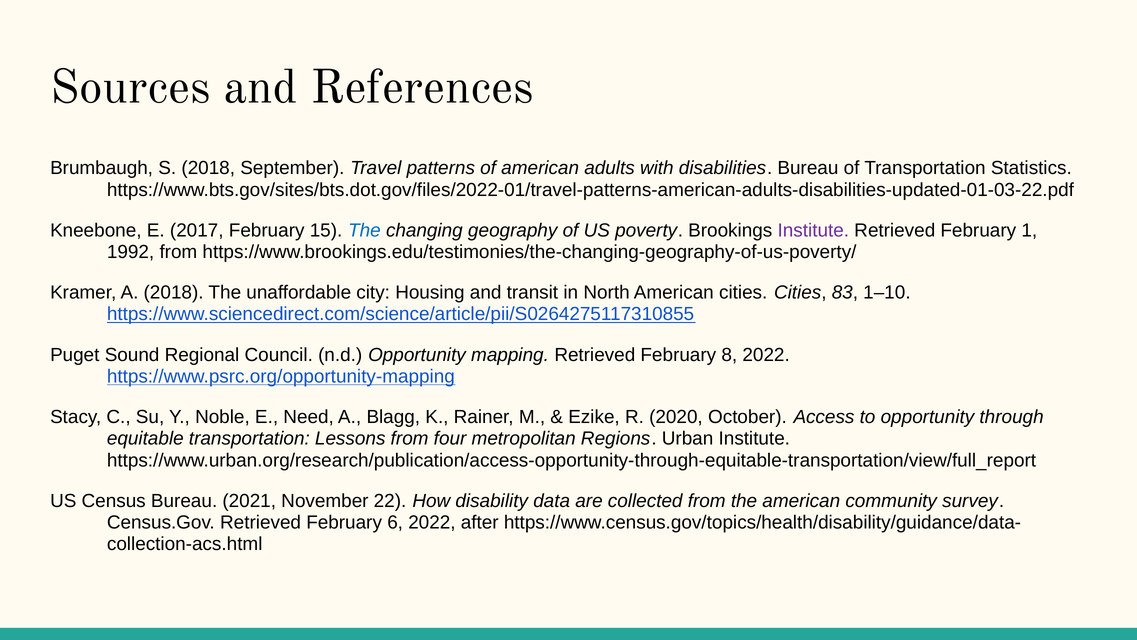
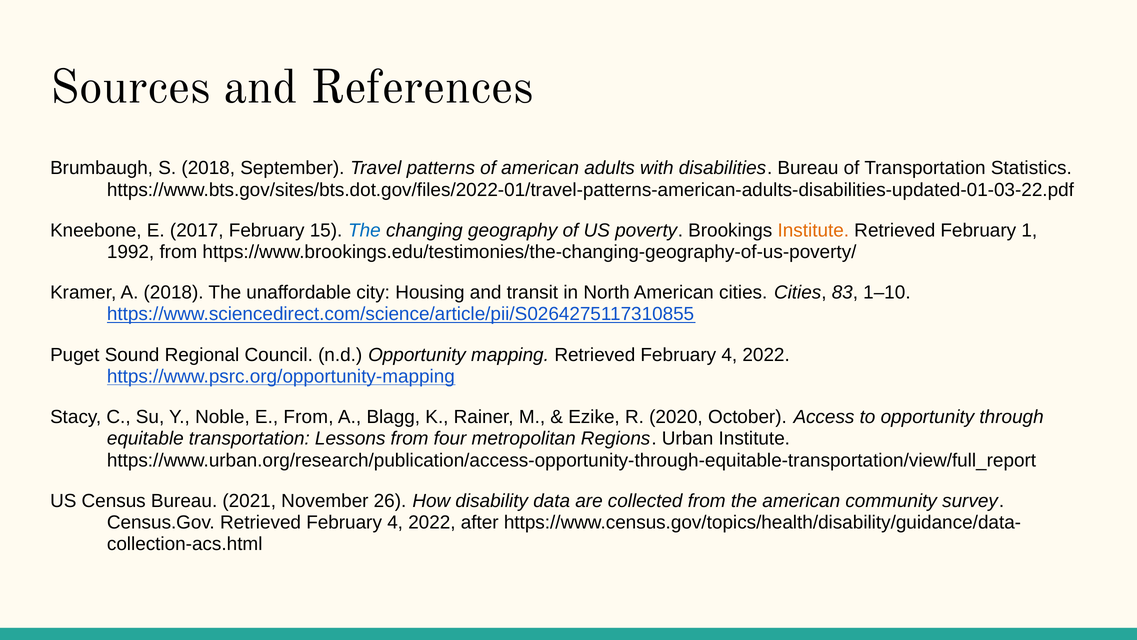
Institute at (813, 230) colour: purple -> orange
mapping Retrieved February 8: 8 -> 4
E Need: Need -> From
22: 22 -> 26
Census.Gov Retrieved February 6: 6 -> 4
